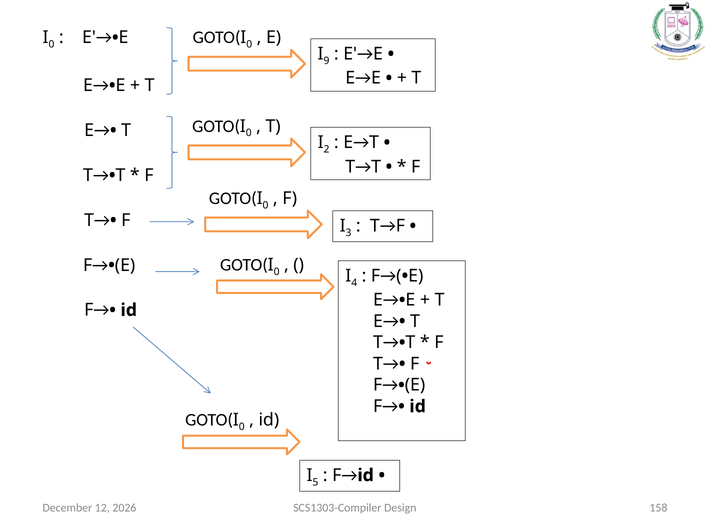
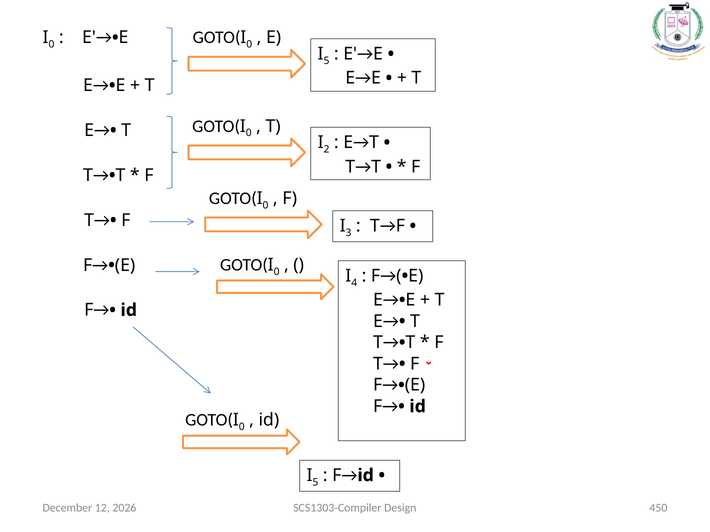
9 at (326, 61): 9 -> 5
158: 158 -> 450
